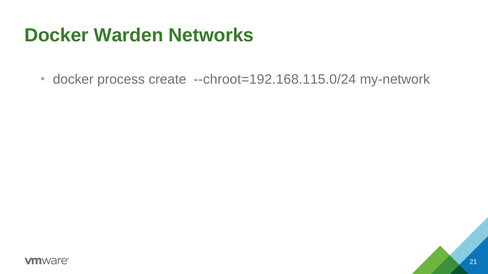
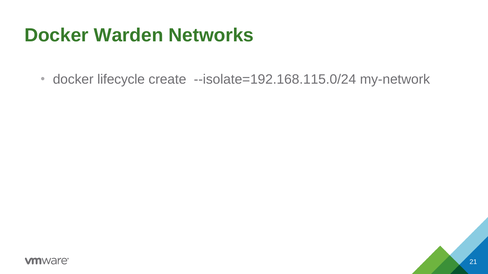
process: process -> lifecycle
--chroot=192.168.115.0/24: --chroot=192.168.115.0/24 -> --isolate=192.168.115.0/24
